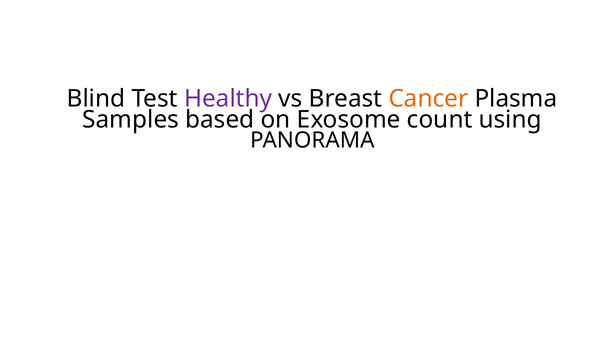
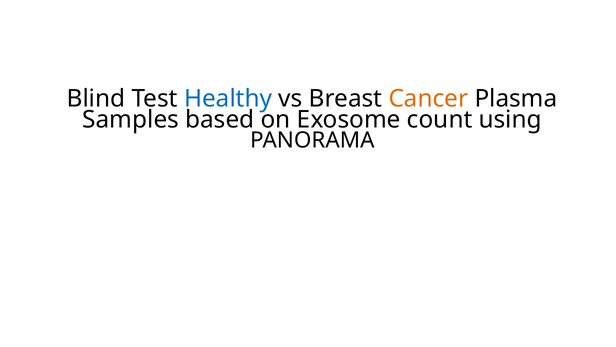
Healthy colour: purple -> blue
